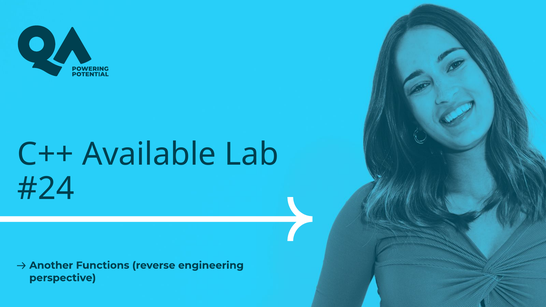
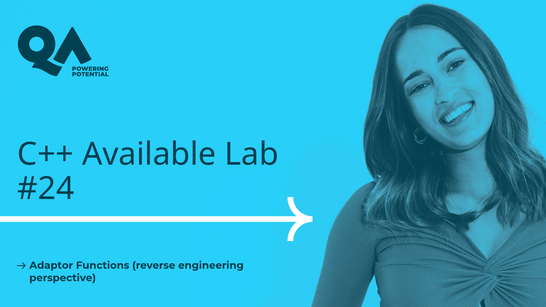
Another: Another -> Adaptor
